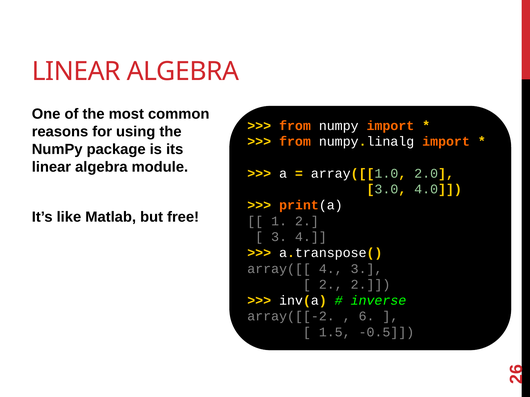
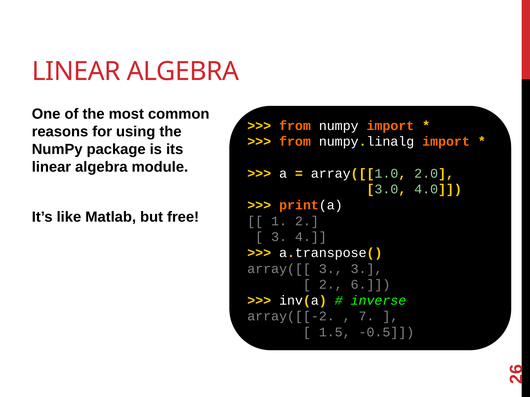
array([[ 4: 4 -> 3
2 at (371, 285): 2 -> 6
6 at (367, 317): 6 -> 7
